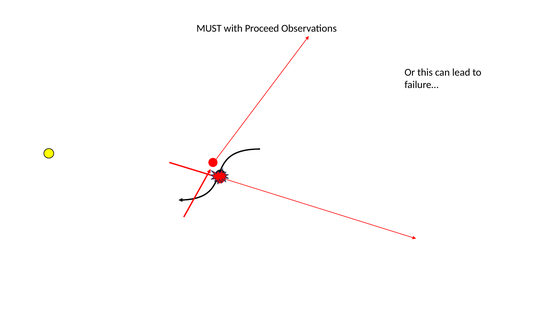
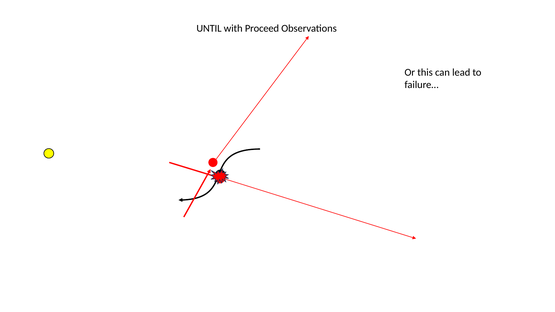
MUST: MUST -> UNTIL
